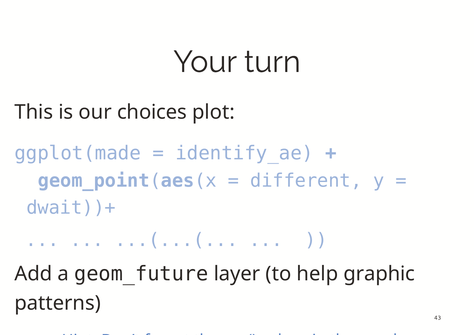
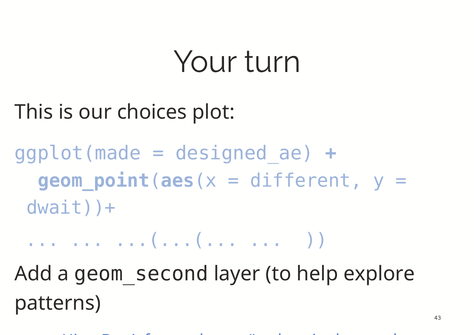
identify_ae: identify_ae -> designed_ae
geom_future: geom_future -> geom_second
graphic: graphic -> explore
